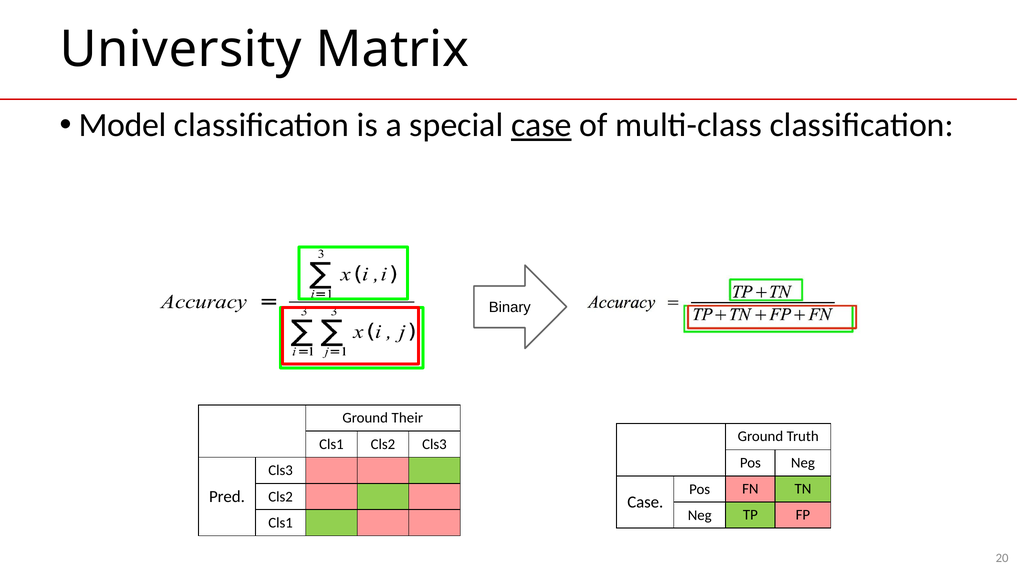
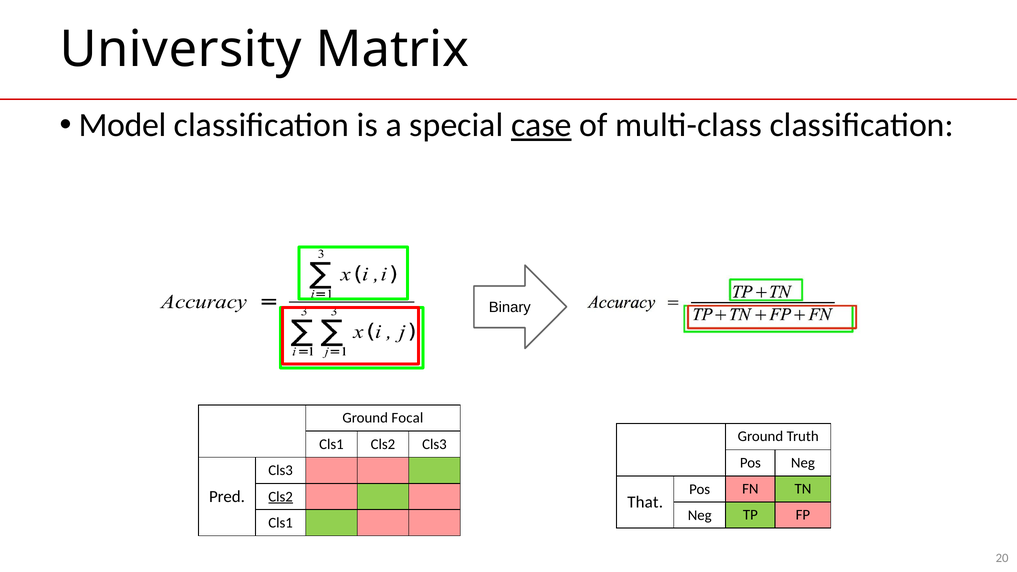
Their: Their -> Focal
Cls2 at (281, 497) underline: none -> present
Case at (645, 502): Case -> That
